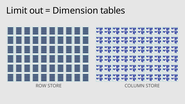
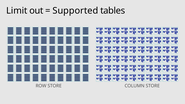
Dimension: Dimension -> Supported
